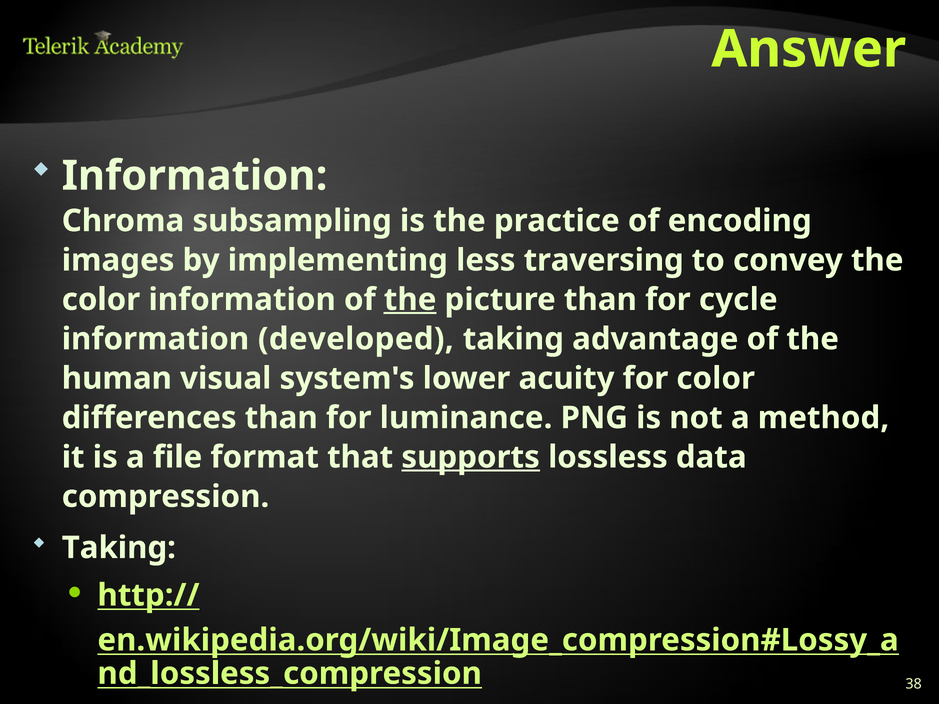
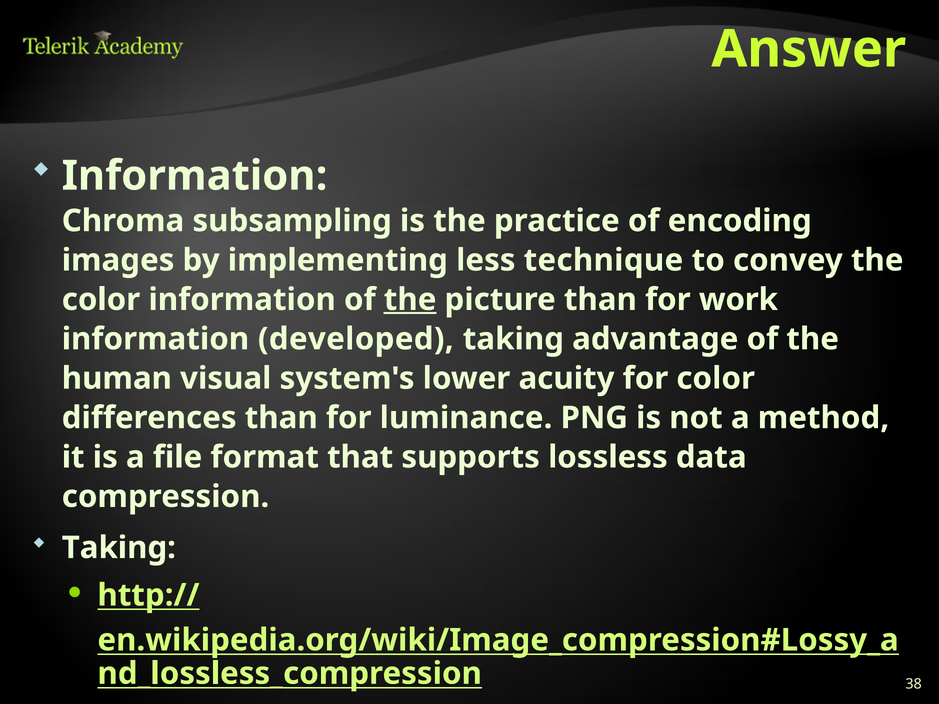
traversing: traversing -> technique
cycle: cycle -> work
supports underline: present -> none
